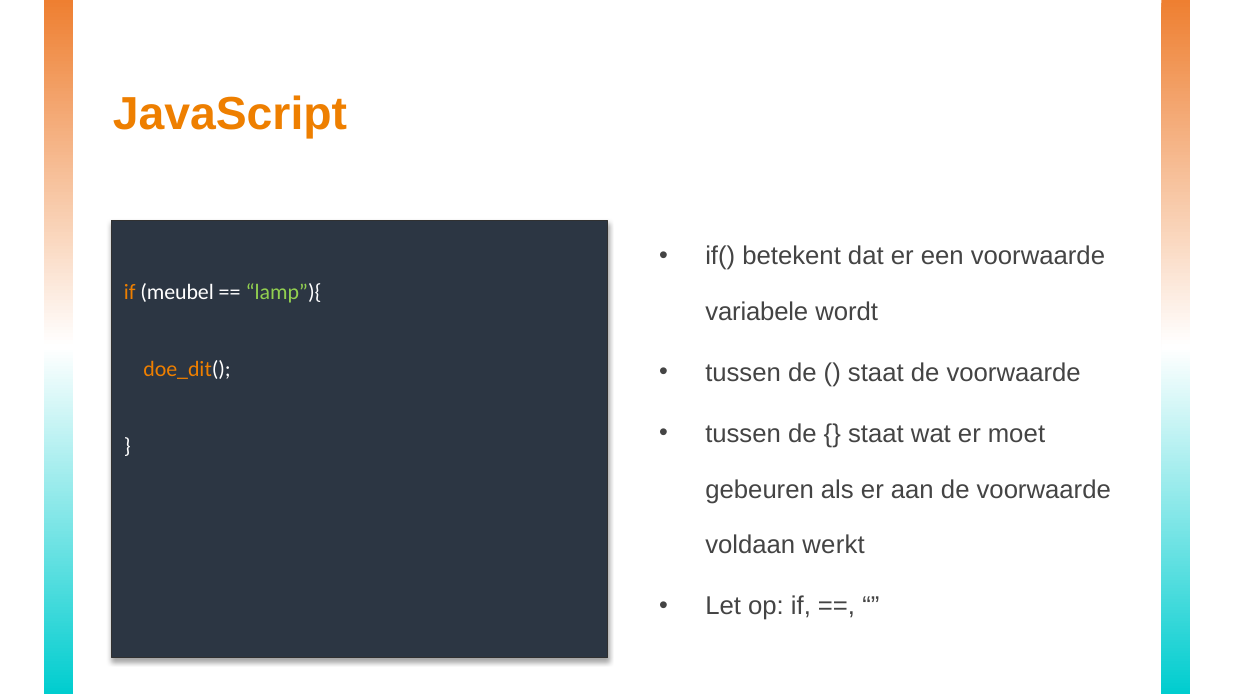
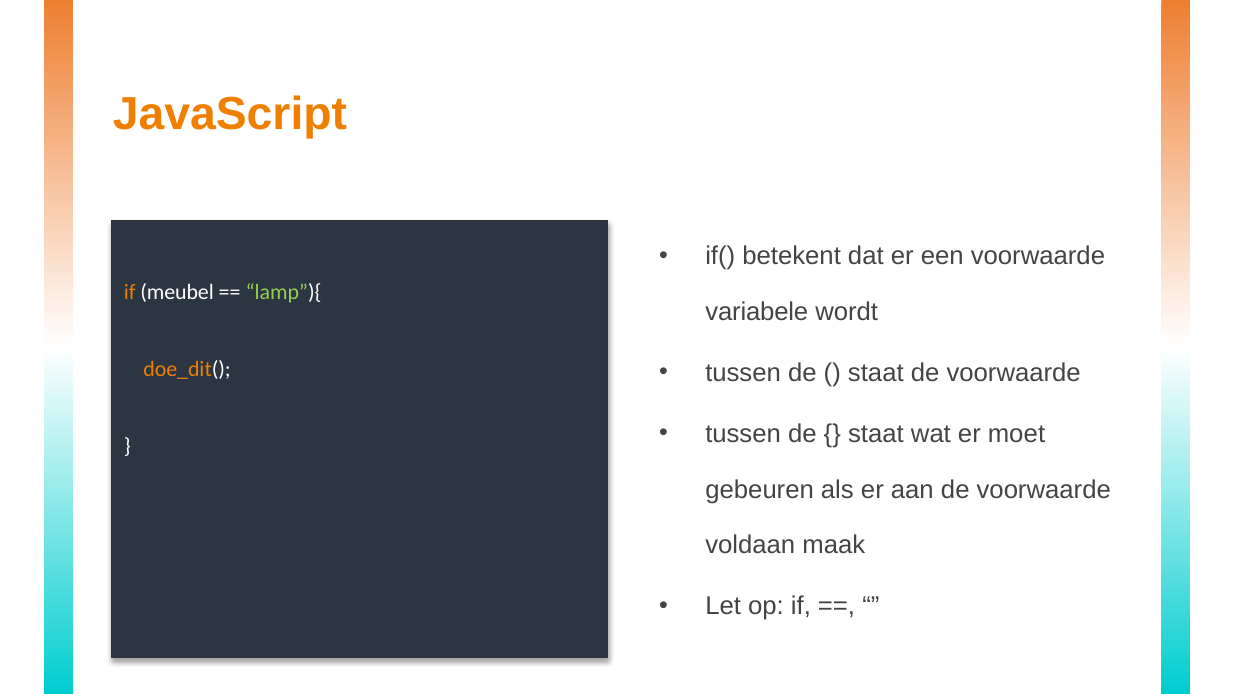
werkt: werkt -> maak
